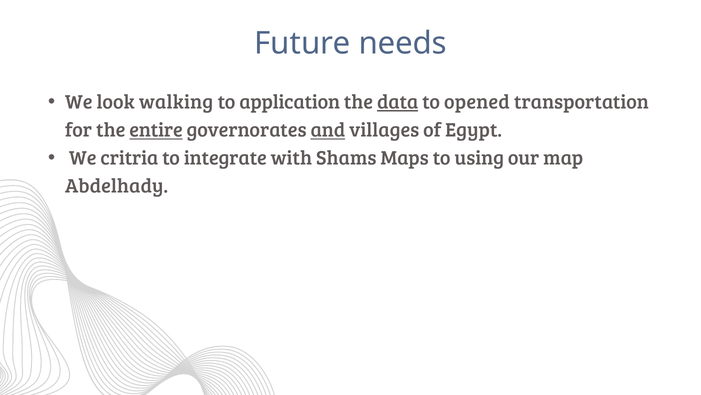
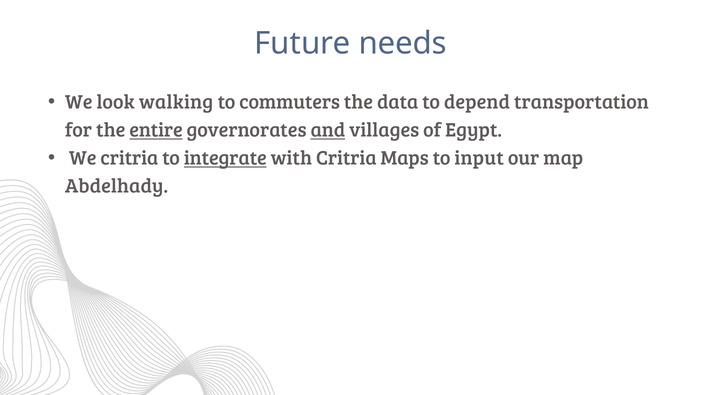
application: application -> commuters
data underline: present -> none
opened: opened -> depend
integrate underline: none -> present
with Shams: Shams -> Critria
using: using -> input
